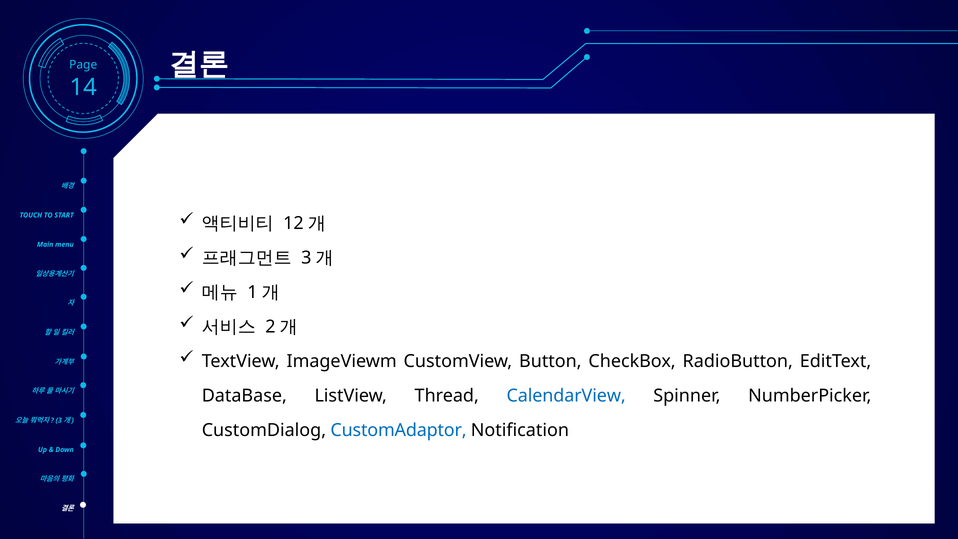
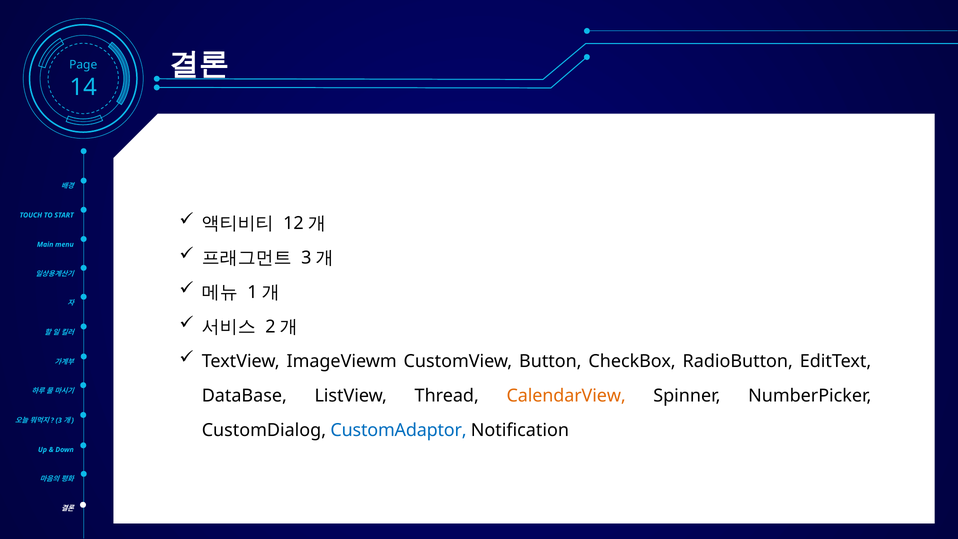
CalendarView colour: blue -> orange
